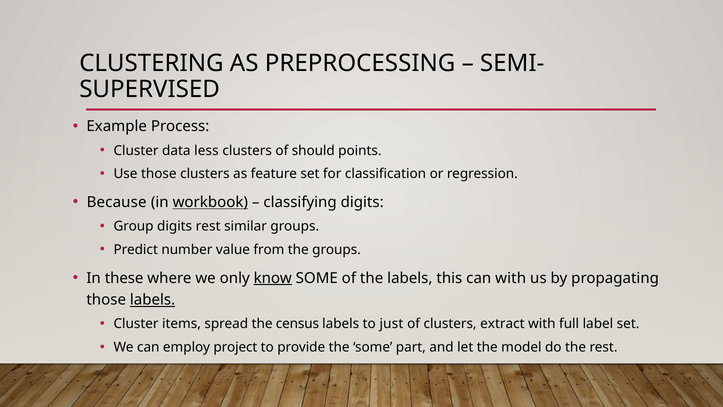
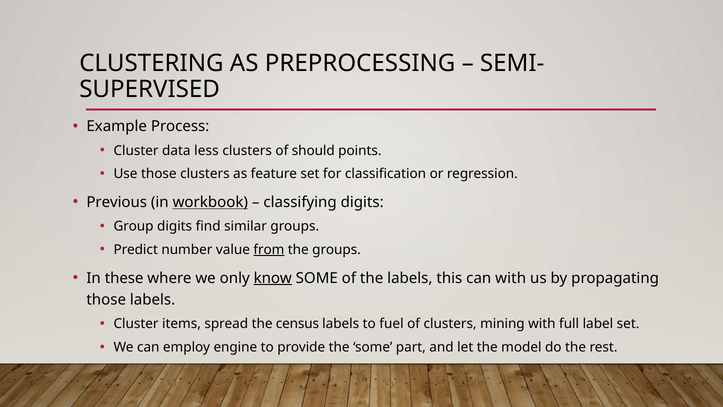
Because: Because -> Previous
digits rest: rest -> find
from underline: none -> present
labels at (153, 300) underline: present -> none
just: just -> fuel
extract: extract -> mining
project: project -> engine
